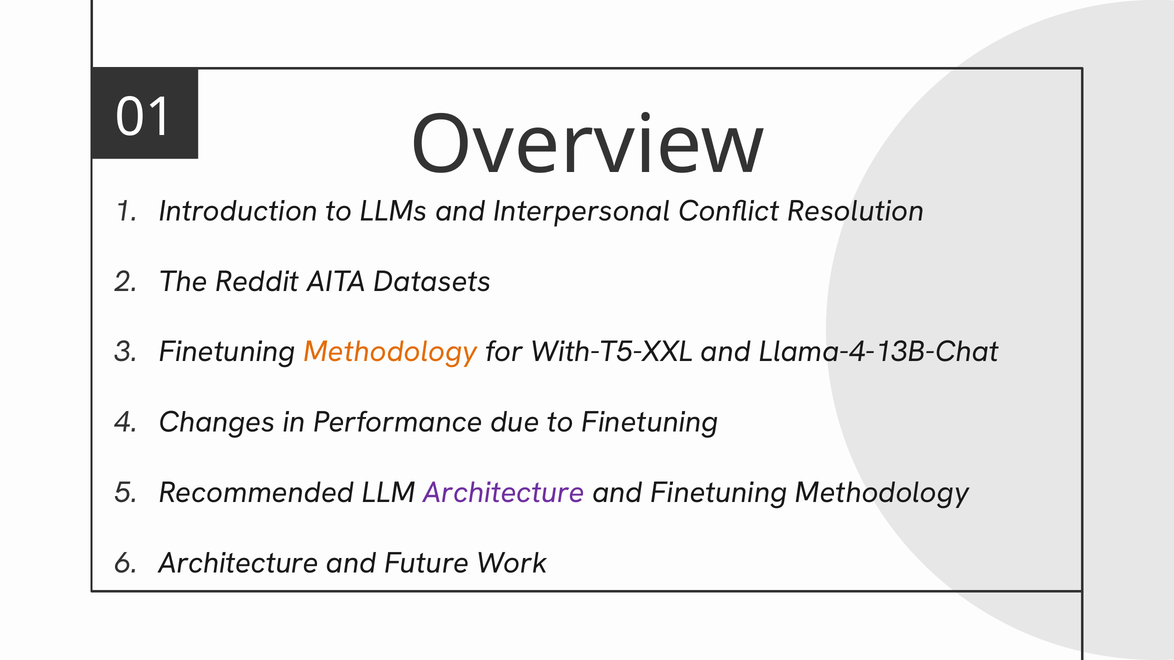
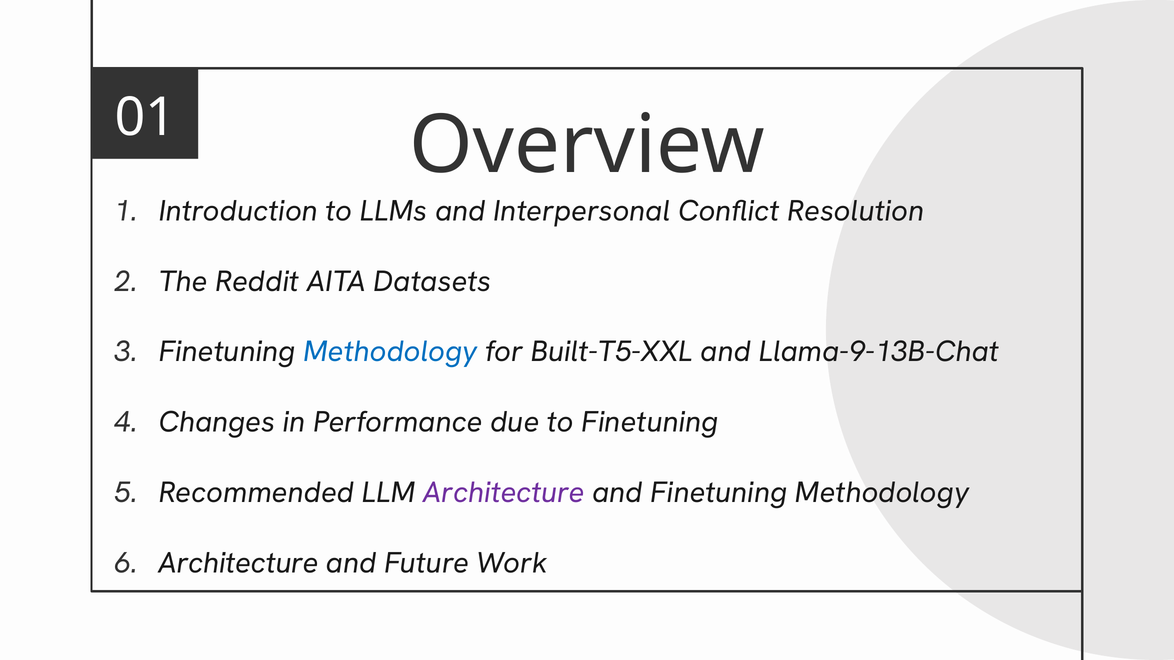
Methodology at (390, 352) colour: orange -> blue
With-T5-XXL: With-T5-XXL -> Built-T5-XXL
Llama-4-13B-Chat: Llama-4-13B-Chat -> Llama-9-13B-Chat
